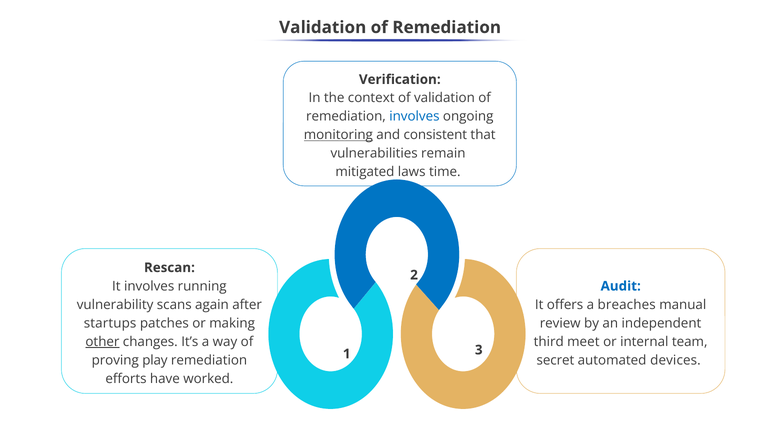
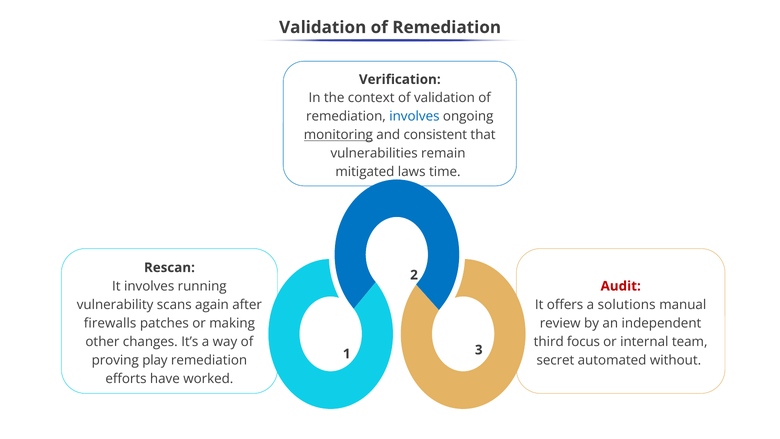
Audit colour: blue -> red
breaches: breaches -> solutions
startups: startups -> firewalls
other underline: present -> none
meet: meet -> focus
devices: devices -> without
